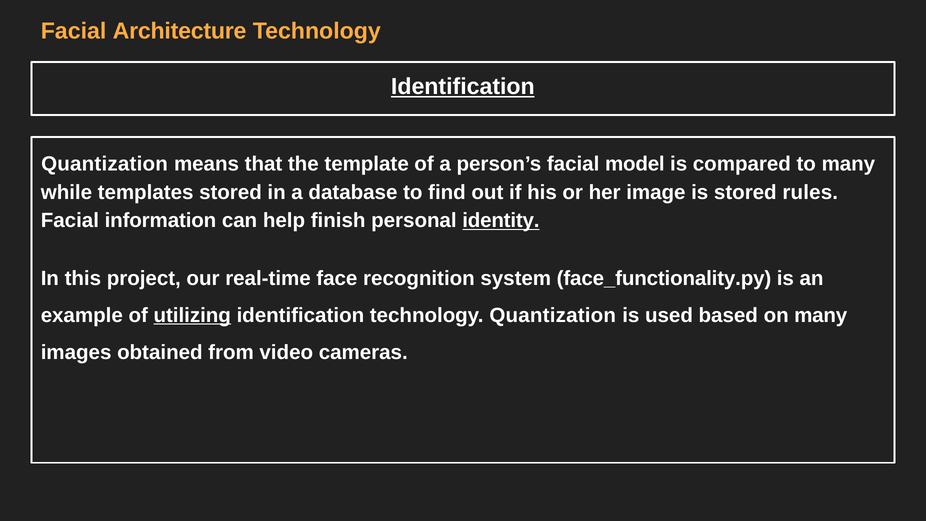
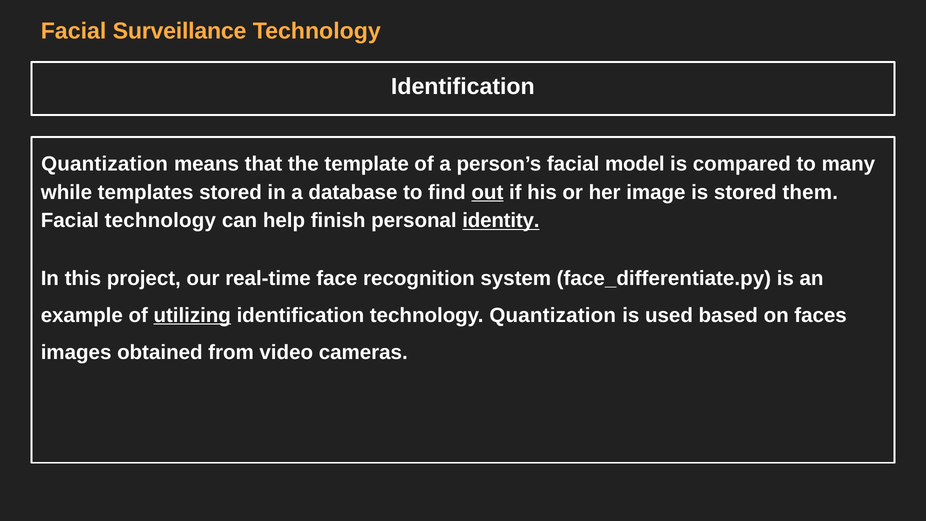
Architecture: Architecture -> Surveillance
Identification at (463, 87) underline: present -> none
out underline: none -> present
rules: rules -> them
Facial information: information -> technology
face_functionality.py: face_functionality.py -> face_differentiate.py
on many: many -> faces
